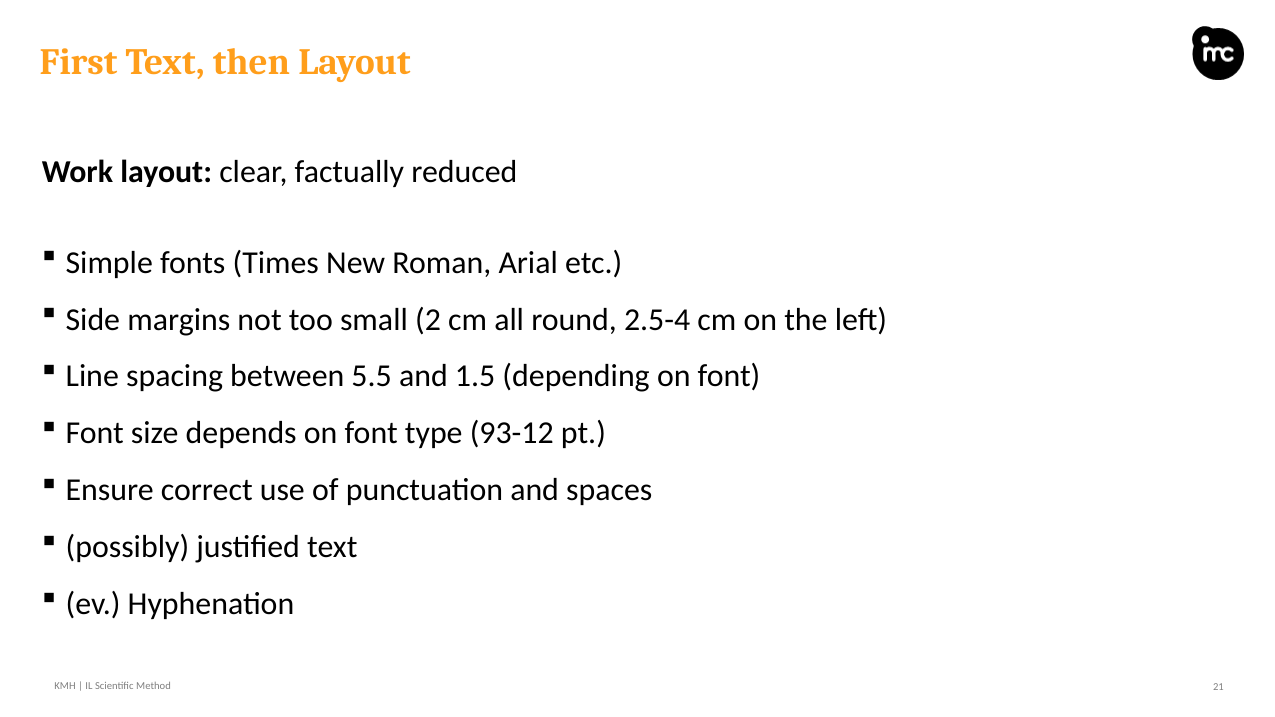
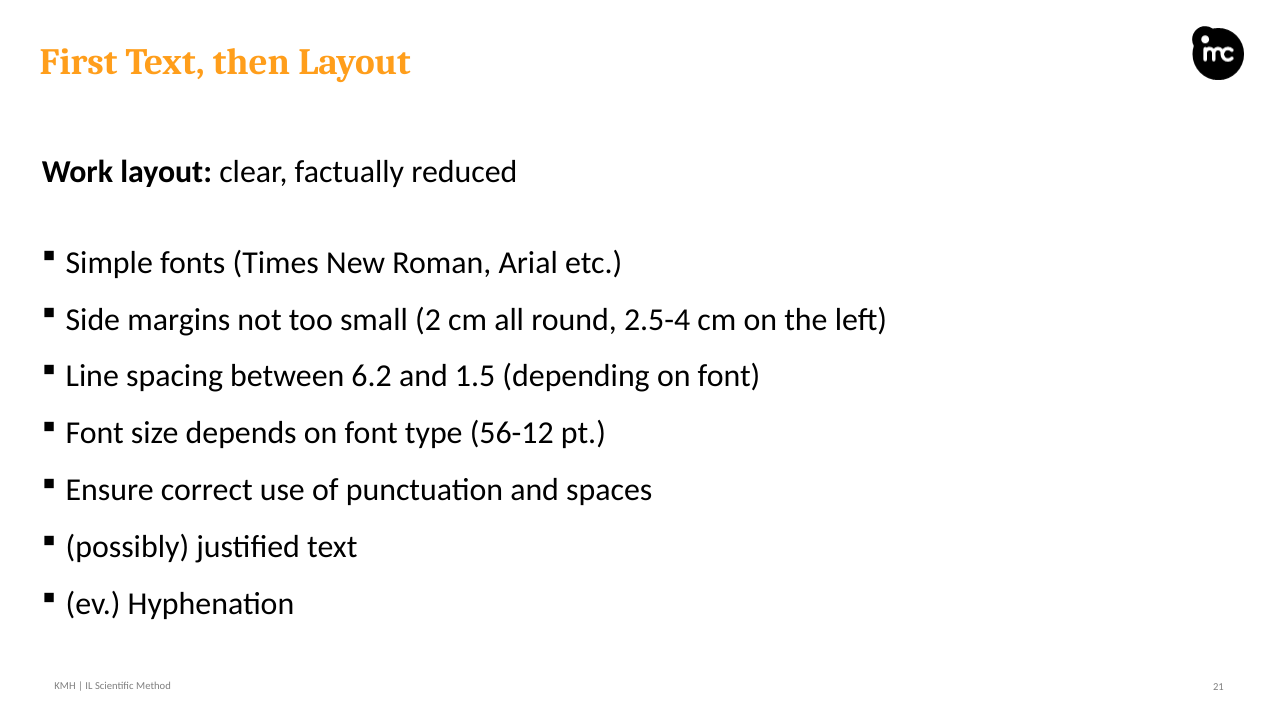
5.5: 5.5 -> 6.2
93-12: 93-12 -> 56-12
